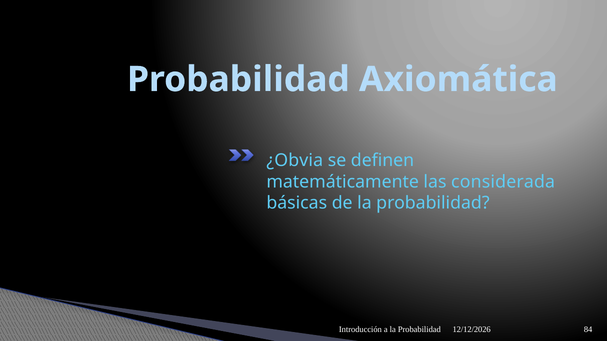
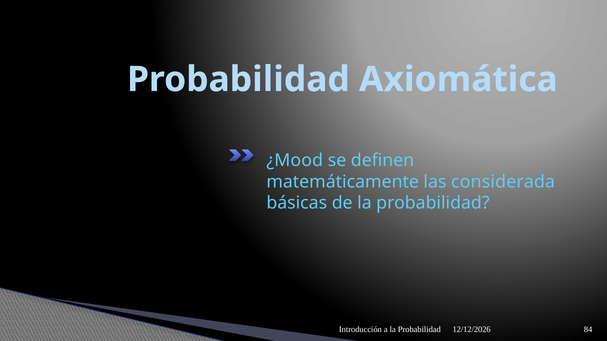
¿Obvia: ¿Obvia -> ¿Mood
